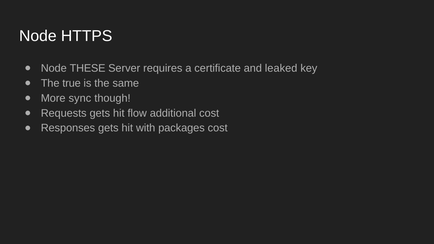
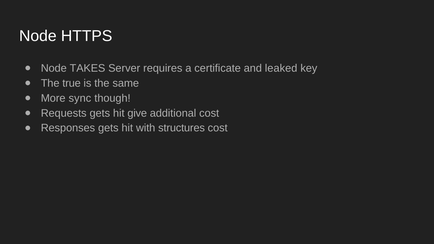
THESE: THESE -> TAKES
flow: flow -> give
packages: packages -> structures
